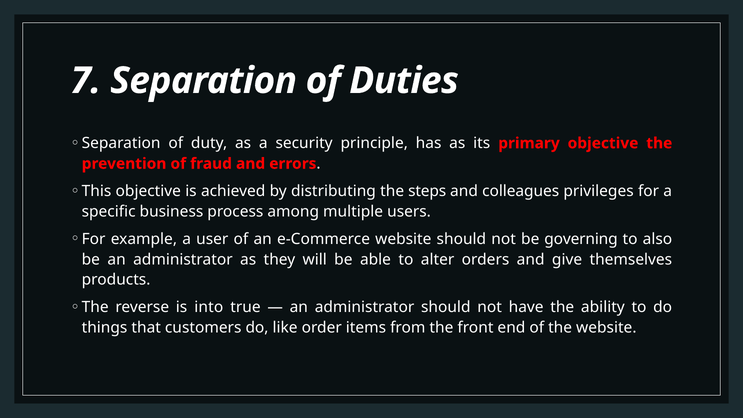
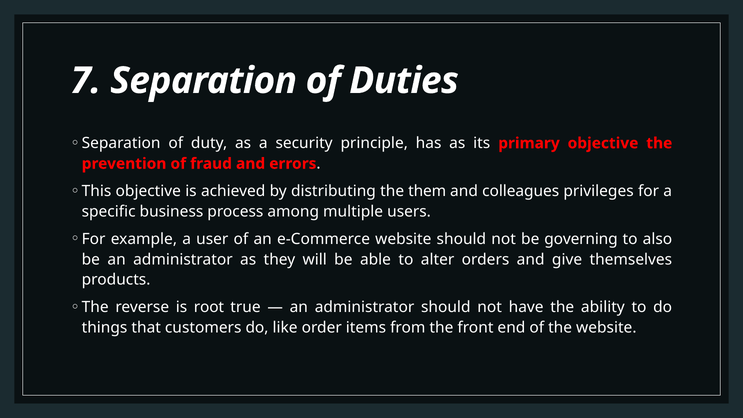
steps: steps -> them
into: into -> root
